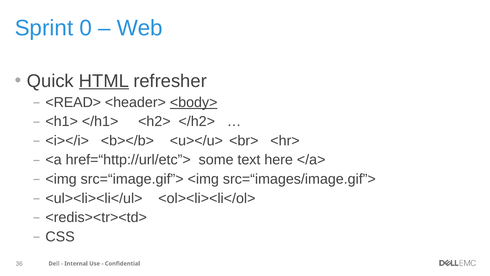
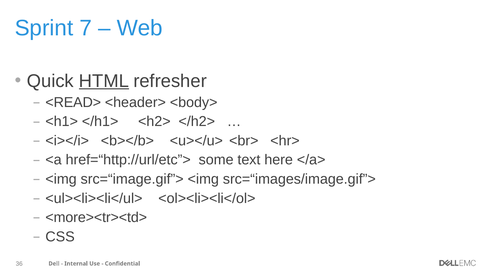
0: 0 -> 7
<body> underline: present -> none
<redis><tr><td>: <redis><tr><td> -> <more><tr><td>
